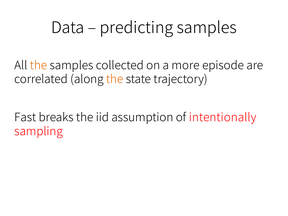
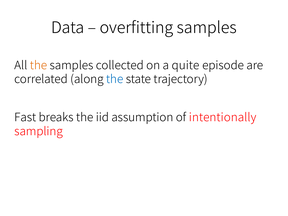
predicting: predicting -> overfitting
more: more -> quite
the at (115, 79) colour: orange -> blue
